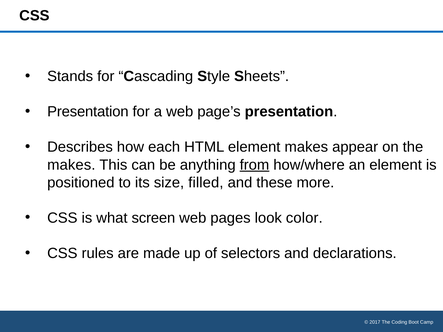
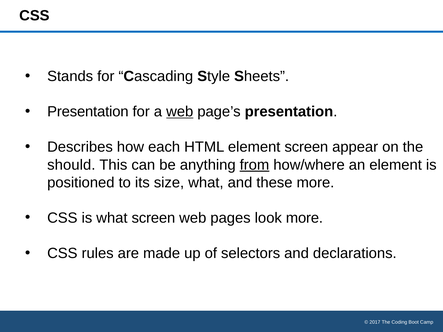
web at (180, 112) underline: none -> present
element makes: makes -> screen
makes at (71, 165): makes -> should
size filled: filled -> what
look color: color -> more
